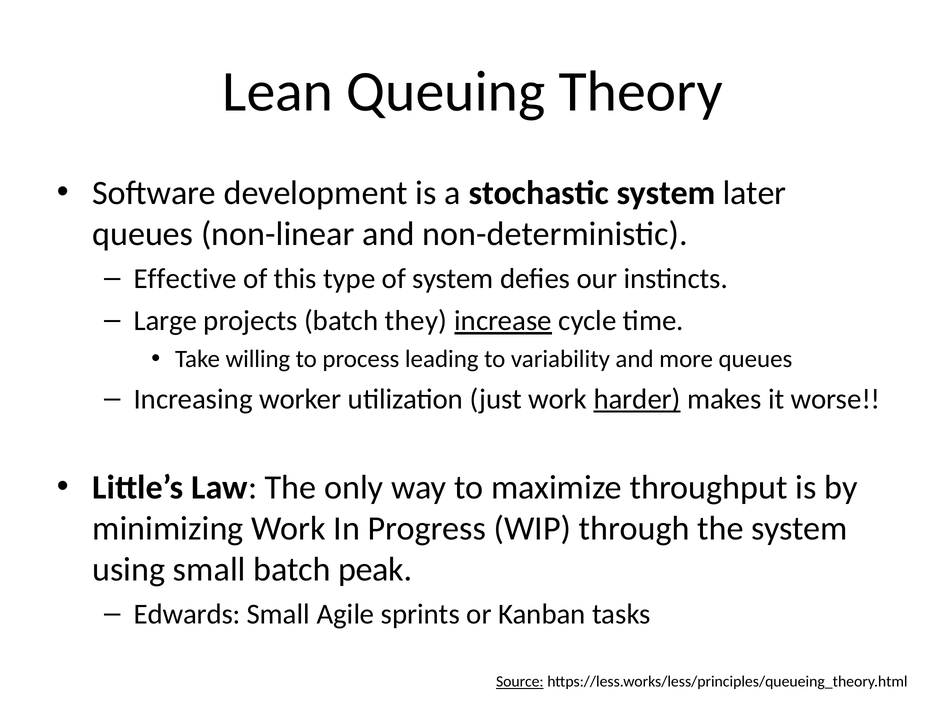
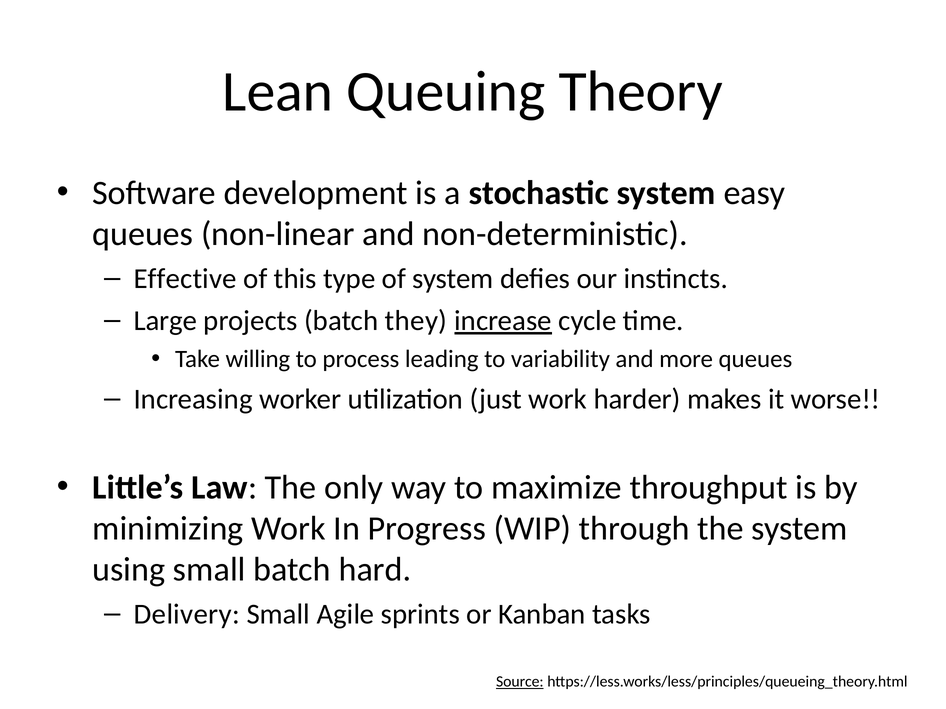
later: later -> easy
harder underline: present -> none
peak: peak -> hard
Edwards: Edwards -> Delivery
